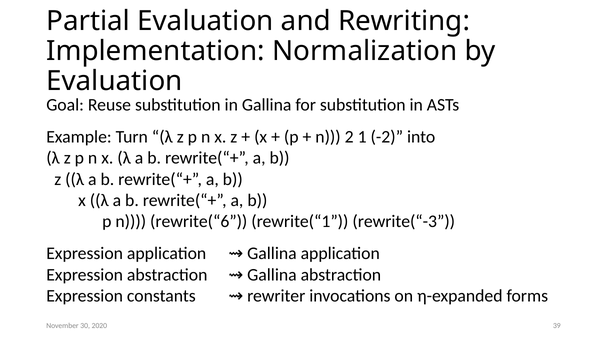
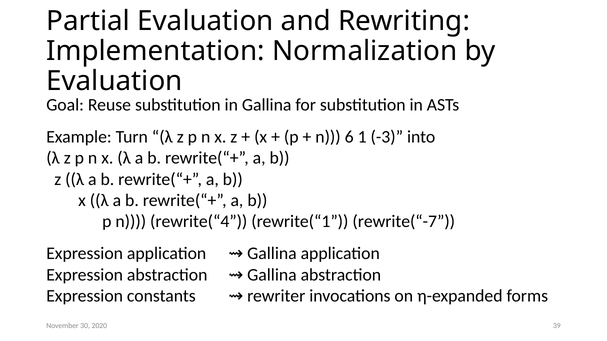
2: 2 -> 6
-2: -2 -> -3
rewrite(“6: rewrite(“6 -> rewrite(“4
rewrite(“-3: rewrite(“-3 -> rewrite(“-7
